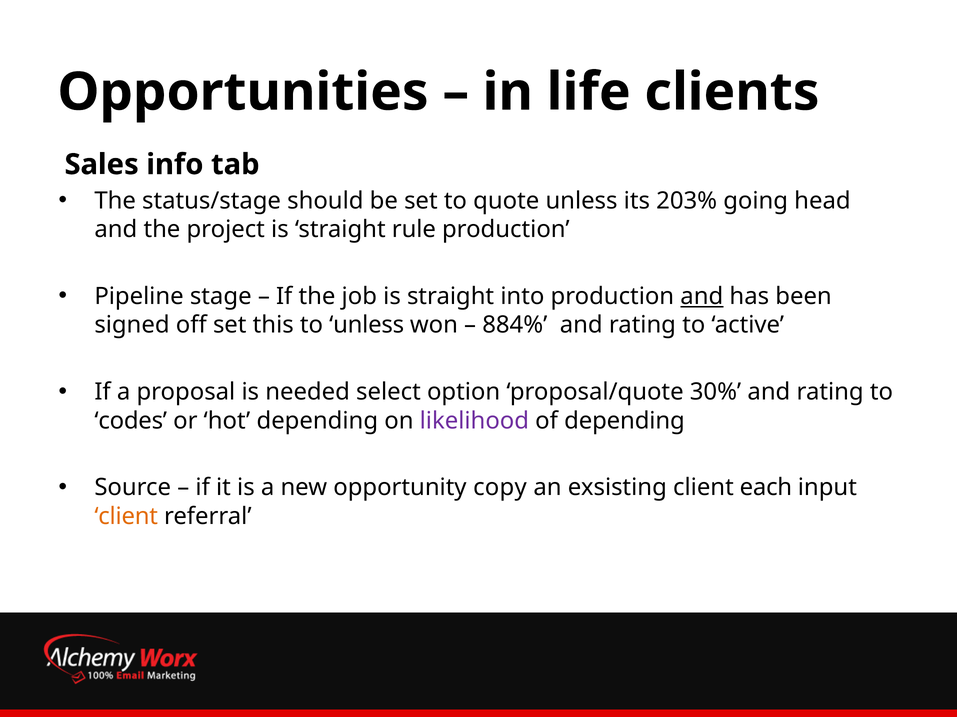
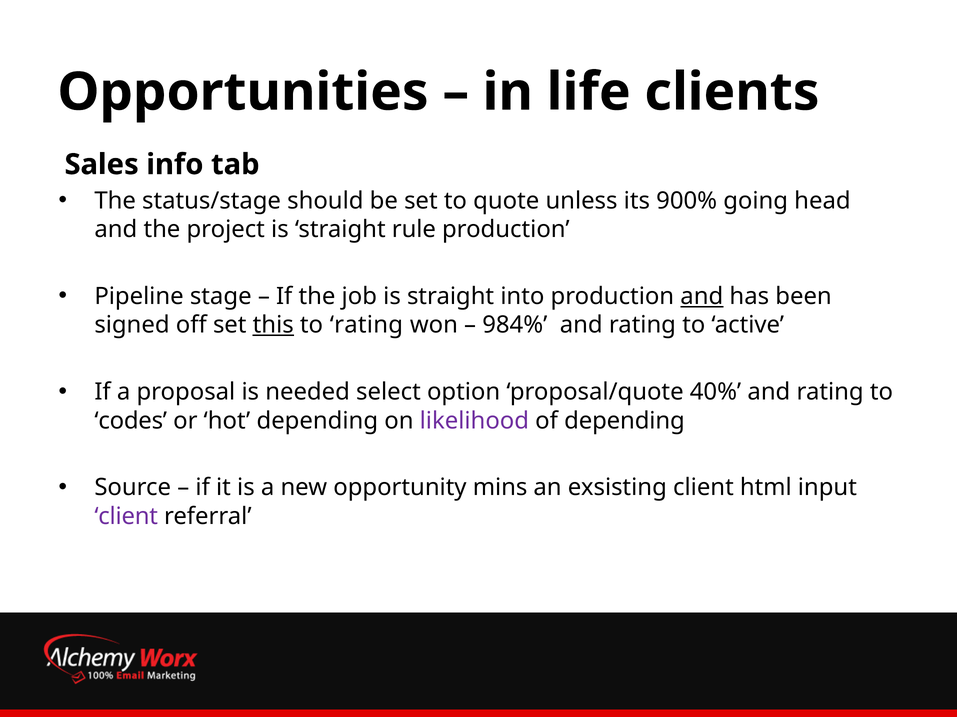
203%: 203% -> 900%
this underline: none -> present
to unless: unless -> rating
884%: 884% -> 984%
30%: 30% -> 40%
copy: copy -> mins
each: each -> html
client at (126, 517) colour: orange -> purple
